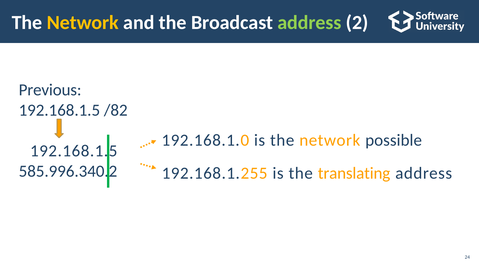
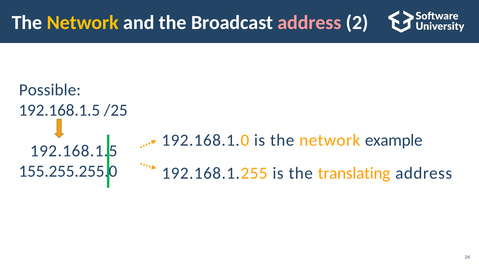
address at (310, 23) colour: light green -> pink
Previous: Previous -> Possible
/82: /82 -> /25
possible: possible -> example
585.996.340.2: 585.996.340.2 -> 155.255.255.0
